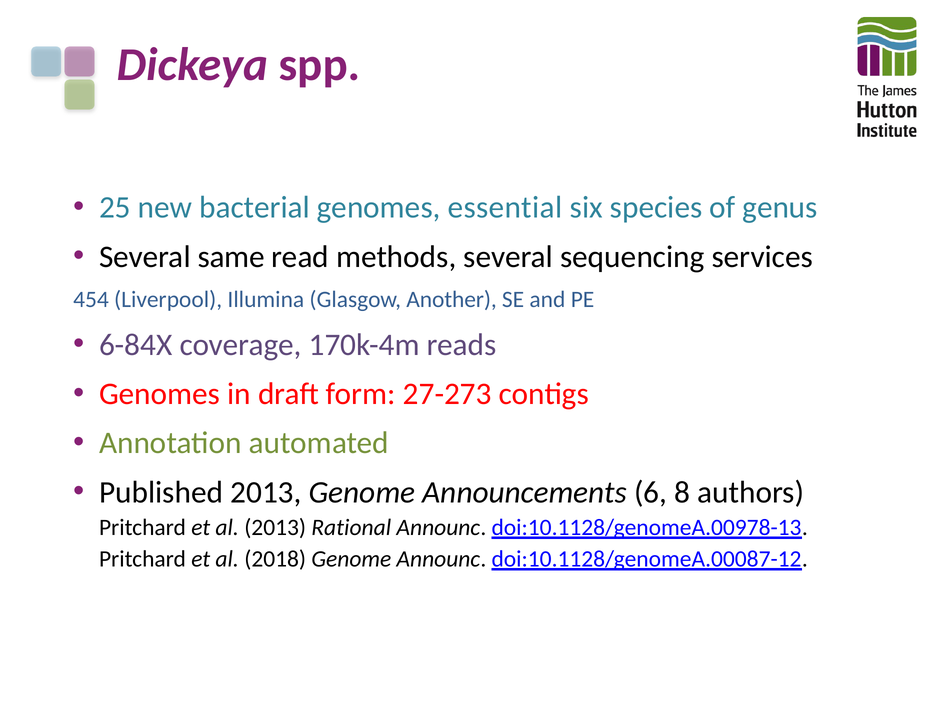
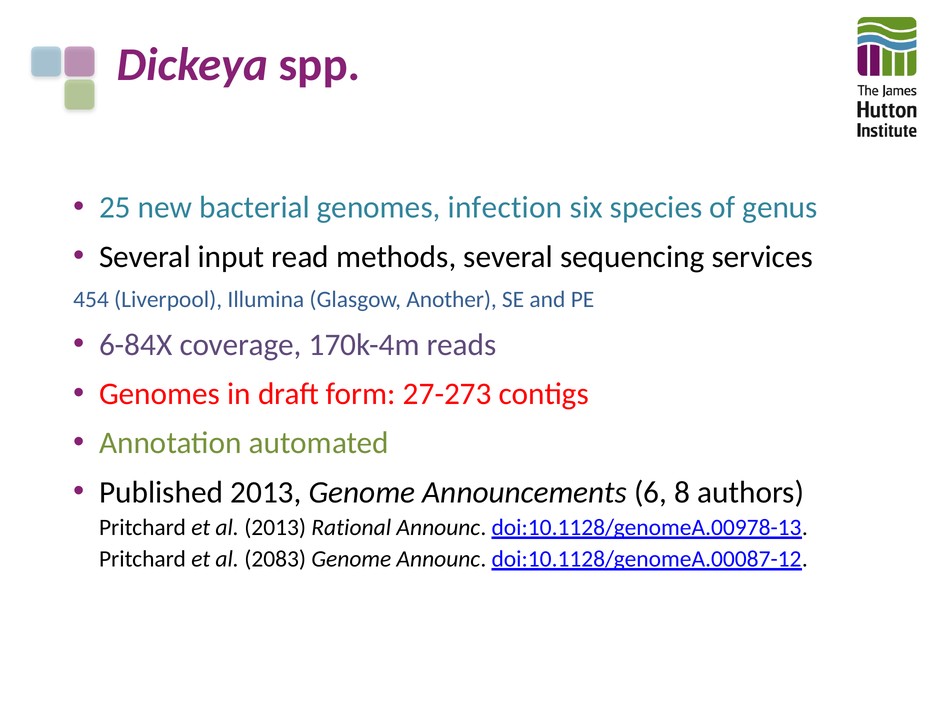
essential: essential -> infection
same: same -> input
2018: 2018 -> 2083
